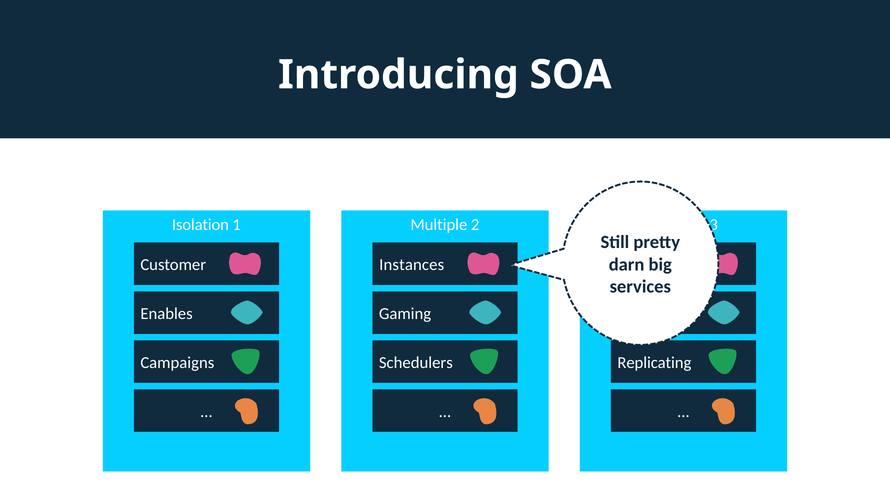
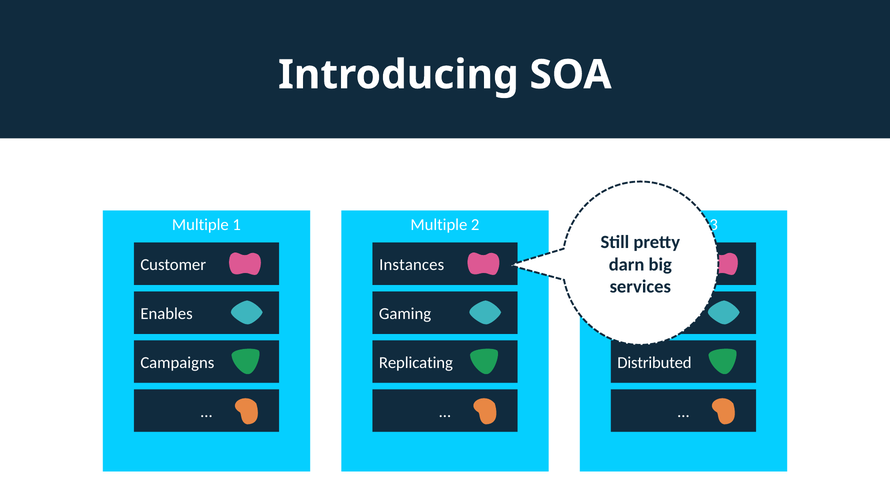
Isolation at (200, 225): Isolation -> Multiple
Schedulers: Schedulers -> Replicating
Replicating: Replicating -> Distributed
